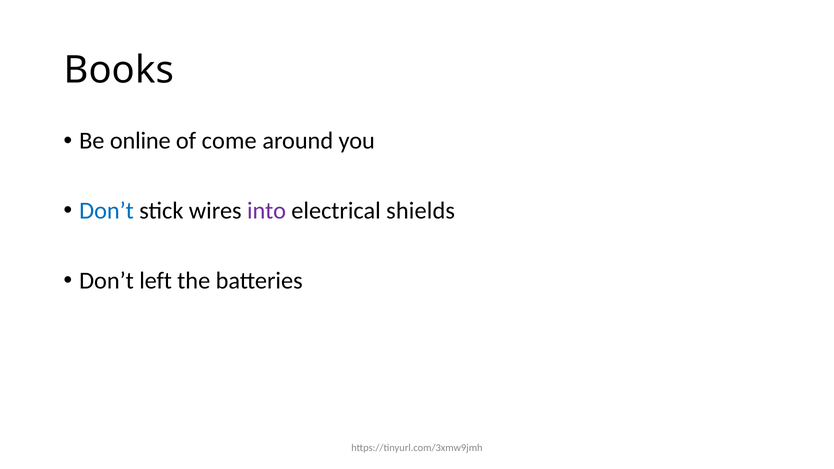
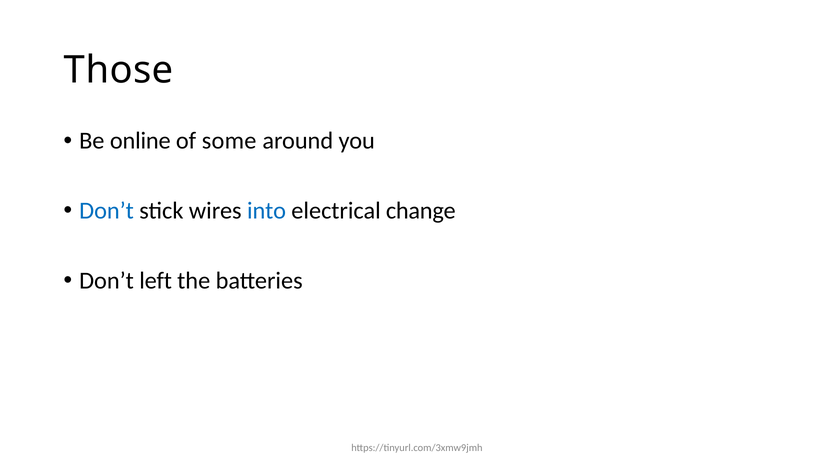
Books: Books -> Those
come: come -> some
into colour: purple -> blue
shields: shields -> change
